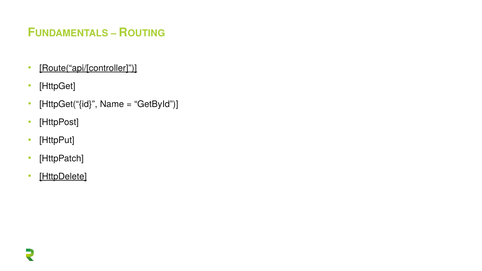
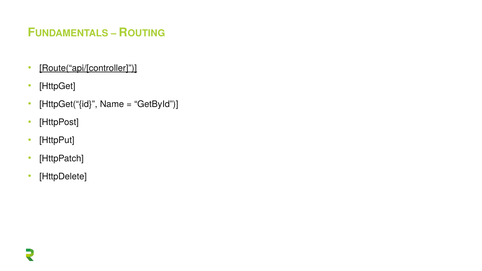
HttpDelete underline: present -> none
